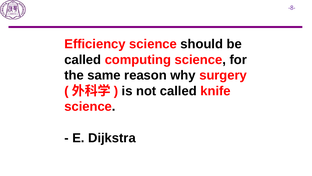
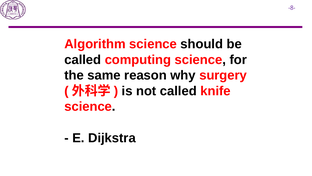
Efficiency: Efficiency -> Algorithm
